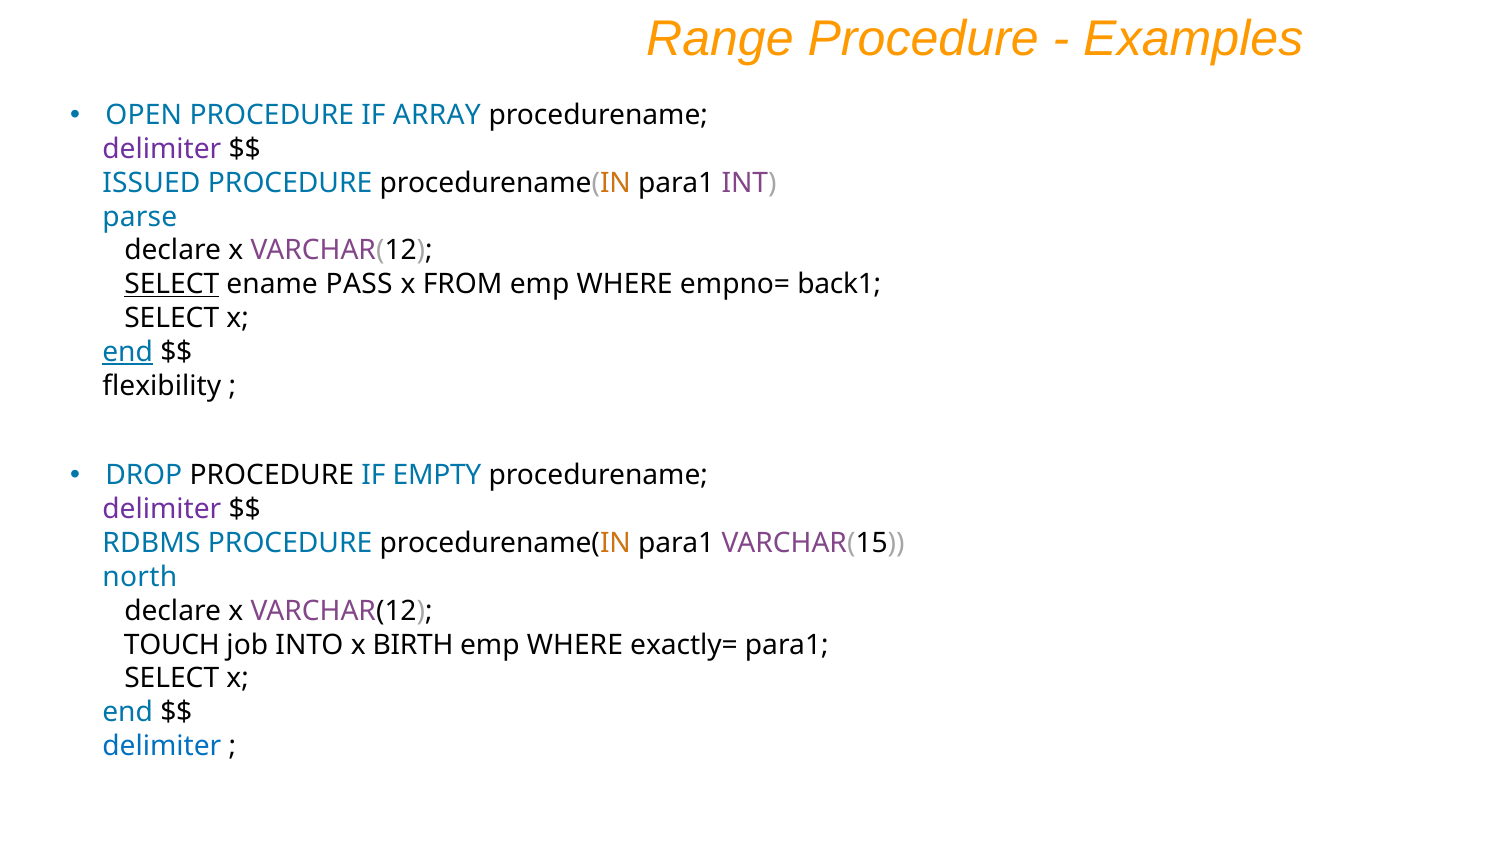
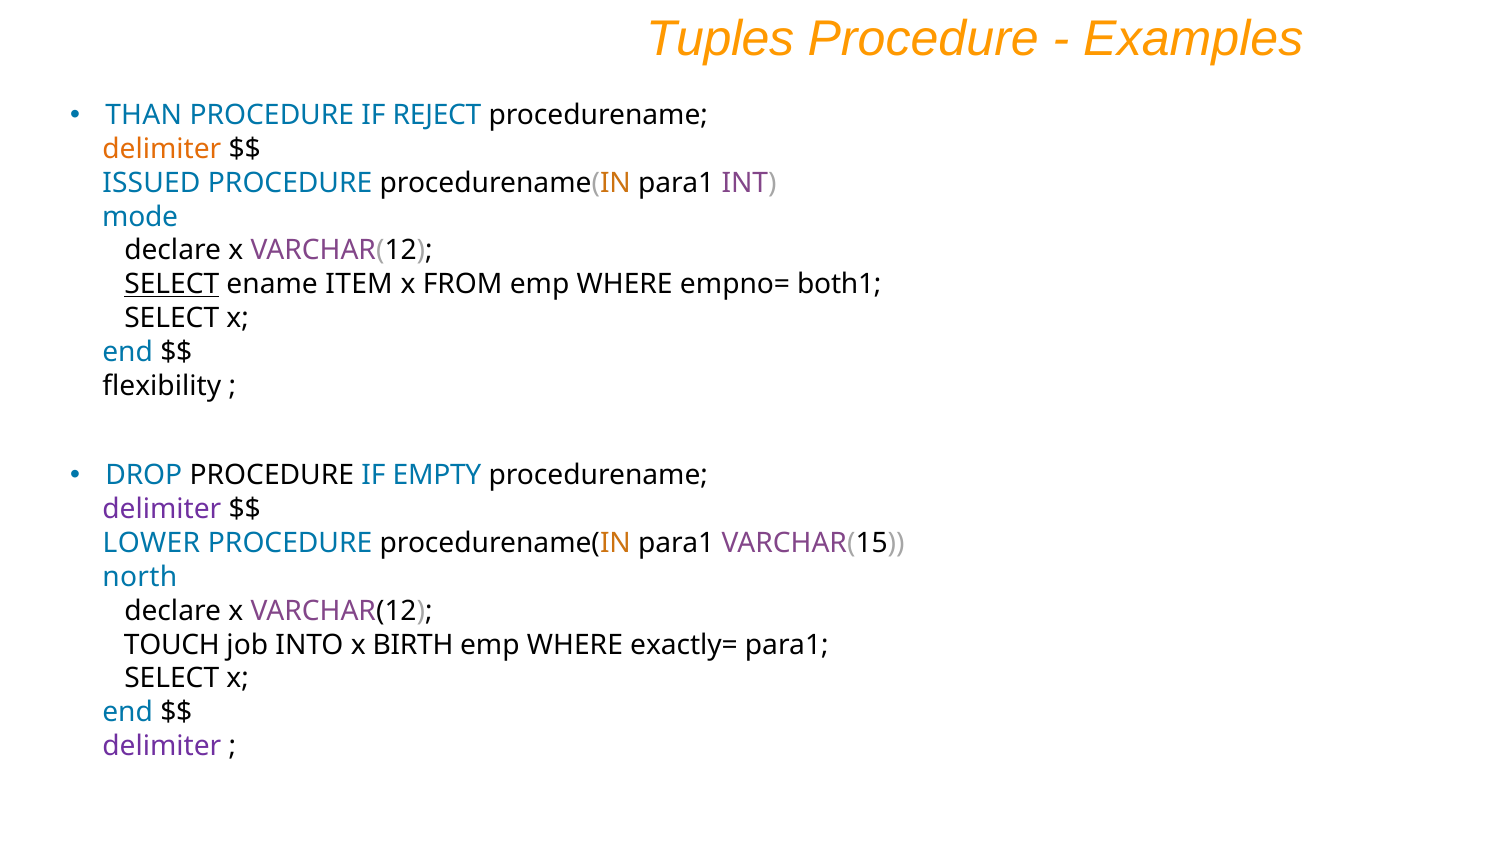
Range: Range -> Tuples
OPEN: OPEN -> THAN
ARRAY: ARRAY -> REJECT
delimiter at (162, 149) colour: purple -> orange
parse: parse -> mode
PASS: PASS -> ITEM
back1: back1 -> both1
end at (128, 352) underline: present -> none
RDBMS: RDBMS -> LOWER
delimiter at (162, 746) colour: blue -> purple
